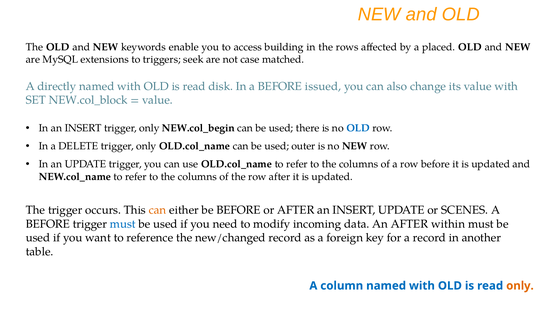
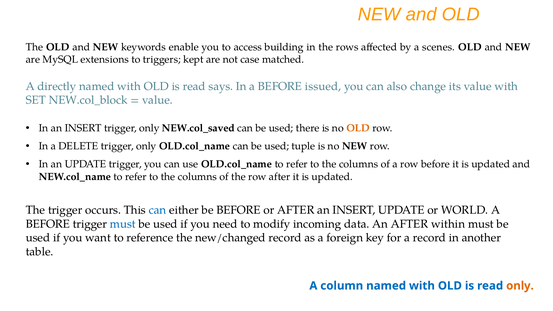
placed: placed -> scenes
seek: seek -> kept
disk: disk -> says
NEW.col_begin: NEW.col_begin -> NEW.col_saved
OLD at (358, 128) colour: blue -> orange
outer: outer -> tuple
can at (158, 210) colour: orange -> blue
SCENES: SCENES -> WORLD
